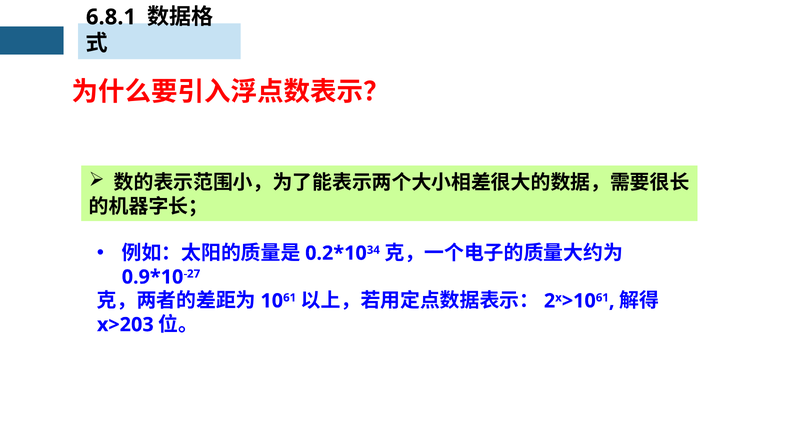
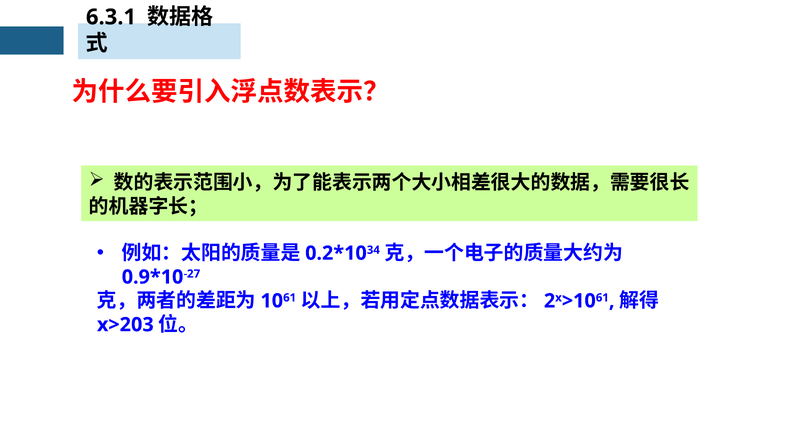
6.8.1: 6.8.1 -> 6.3.1
